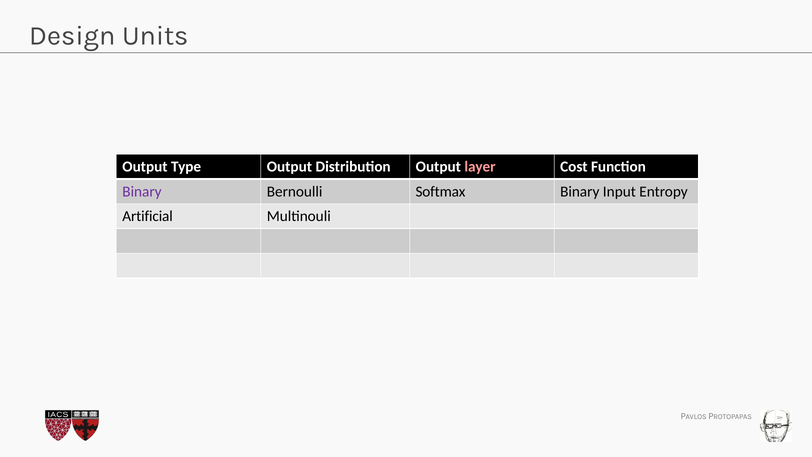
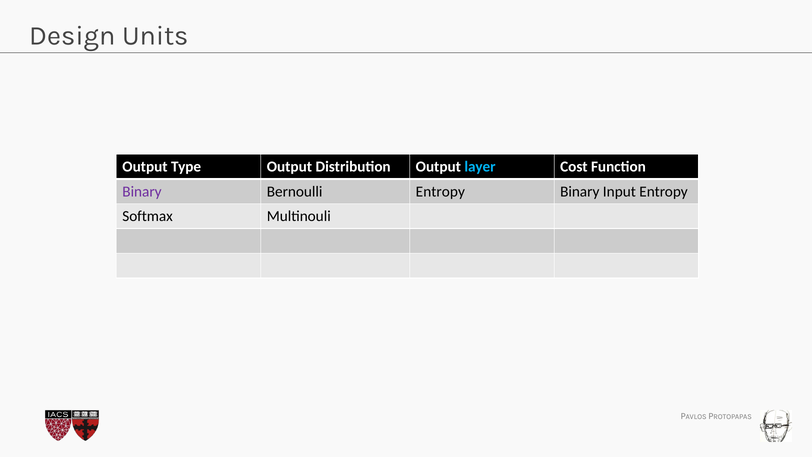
layer colour: pink -> light blue
Bernoulli Softmax: Softmax -> Entropy
Artificial: Artificial -> Softmax
